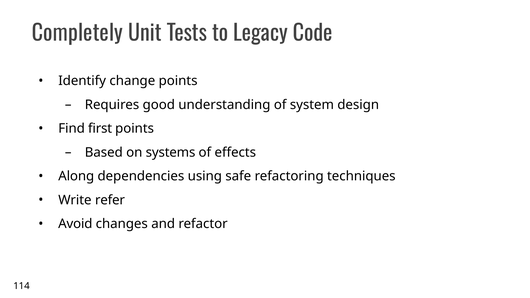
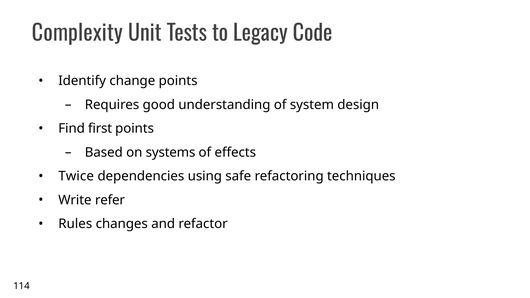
Completely: Completely -> Complexity
Along: Along -> Twice
Avoid: Avoid -> Rules
